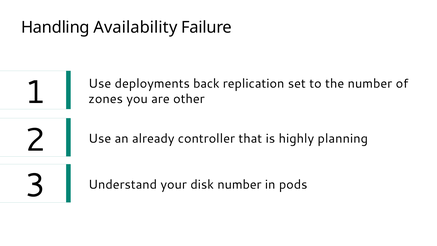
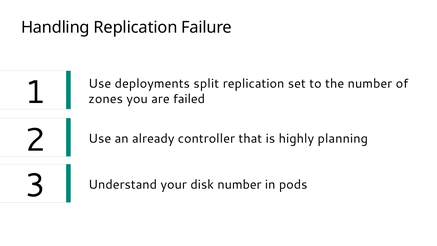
Handling Availability: Availability -> Replication
back: back -> split
other: other -> failed
